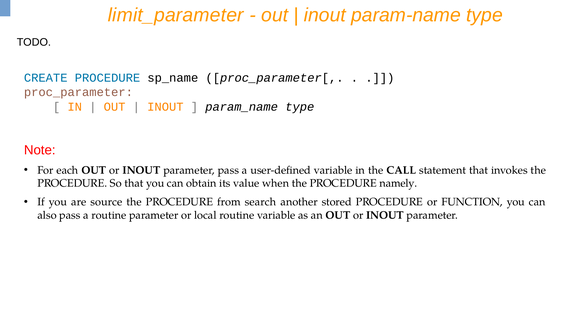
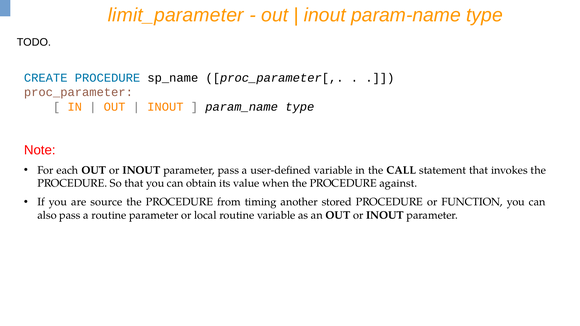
namely: namely -> against
search: search -> timing
